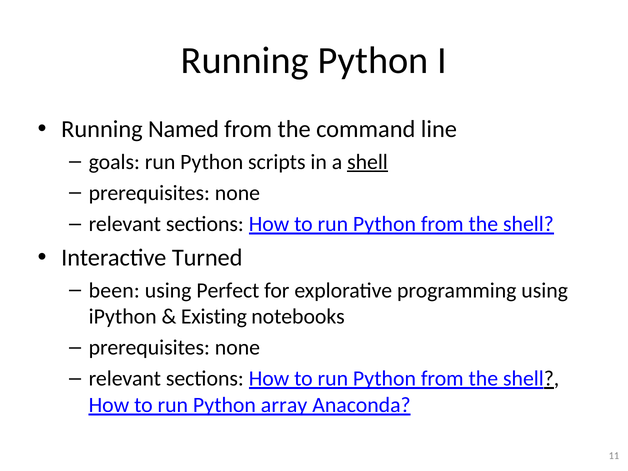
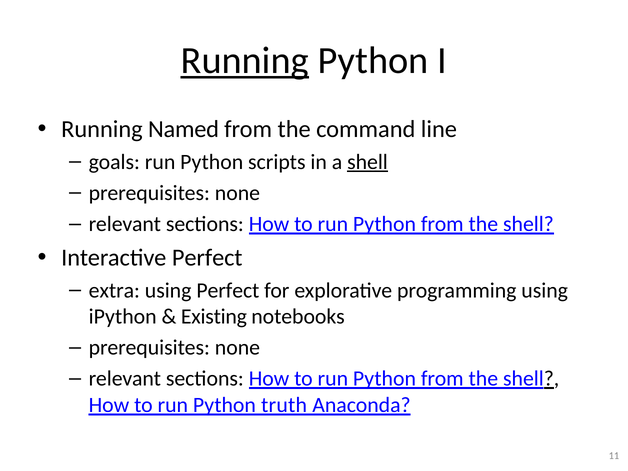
Running at (245, 61) underline: none -> present
Interactive Turned: Turned -> Perfect
been: been -> extra
array: array -> truth
